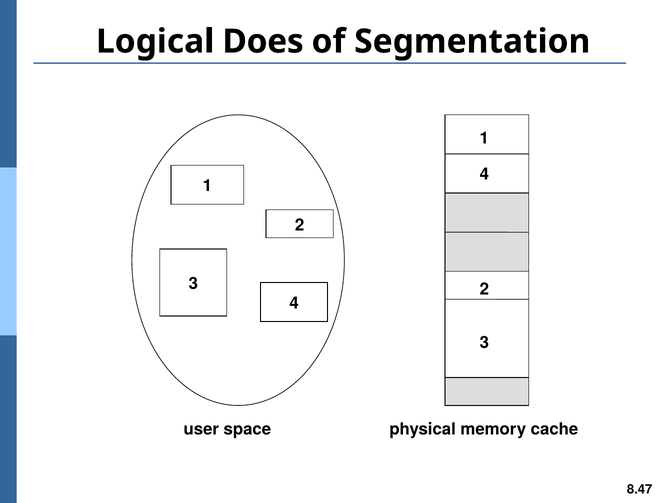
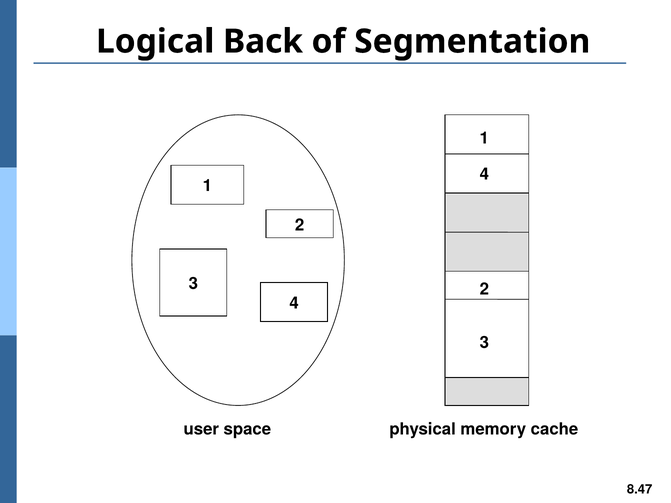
Does: Does -> Back
